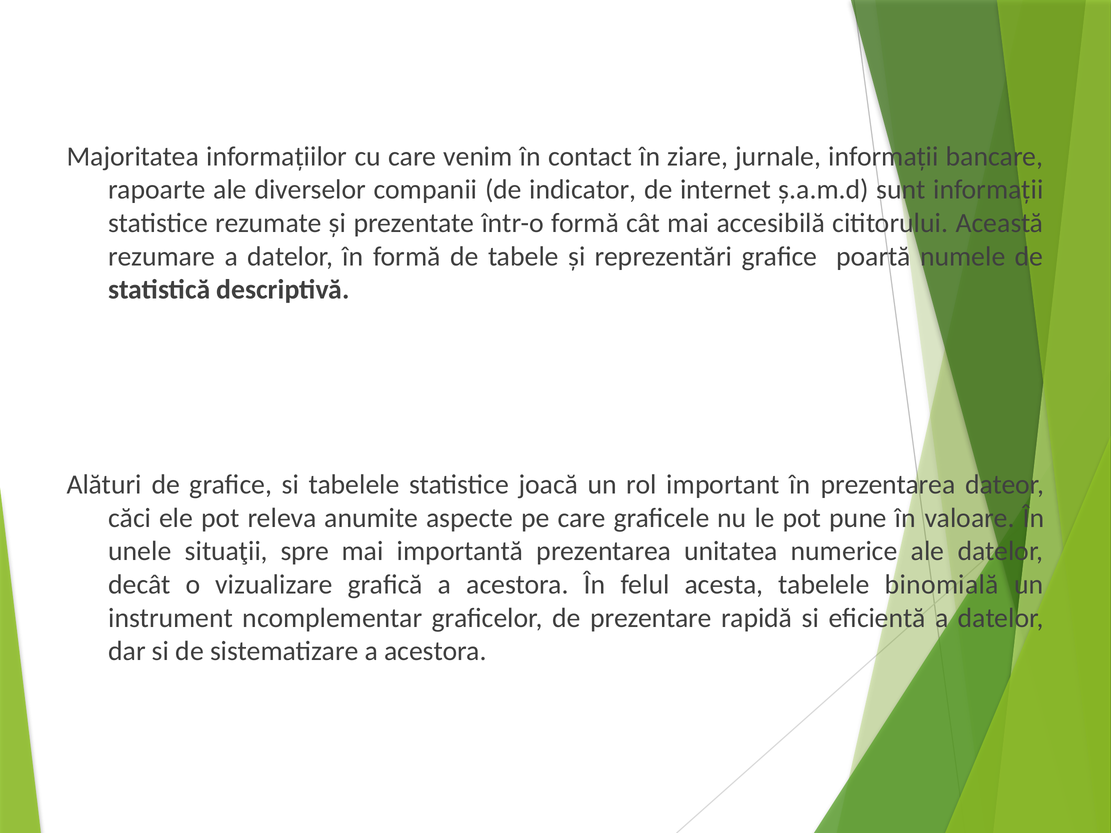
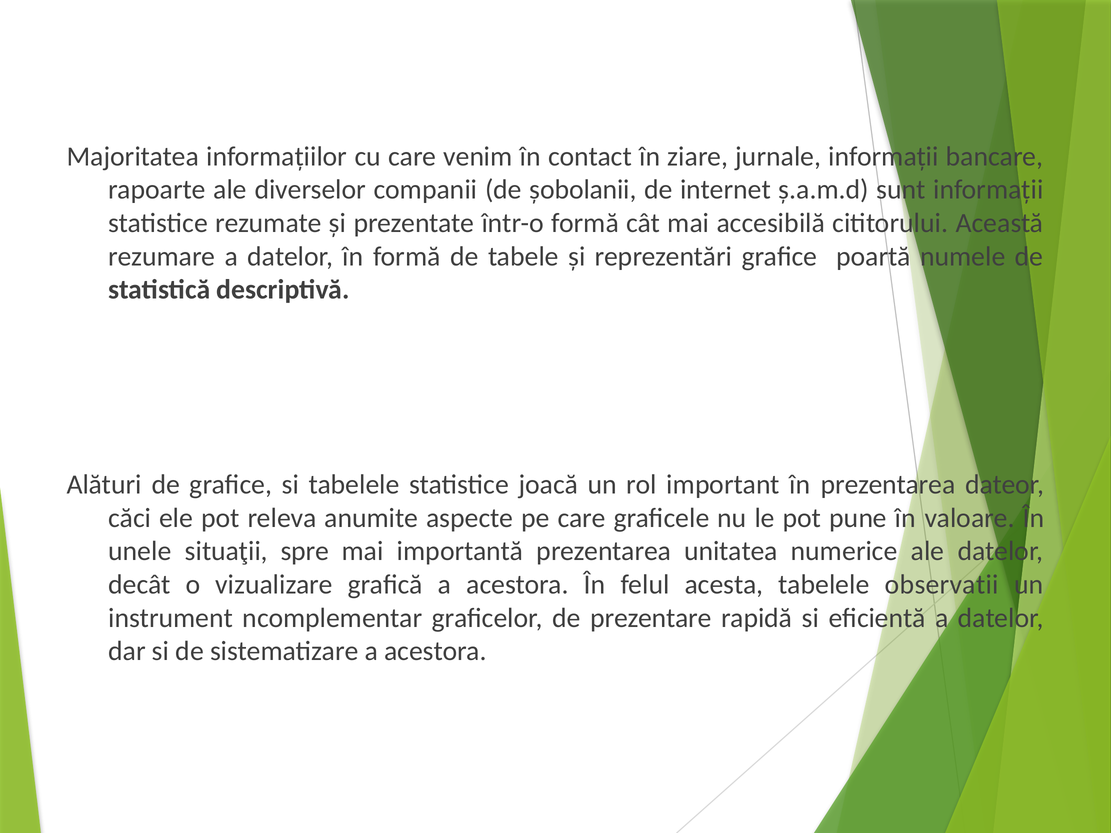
indicator: indicator -> șobolanii
binomială: binomială -> observatii
